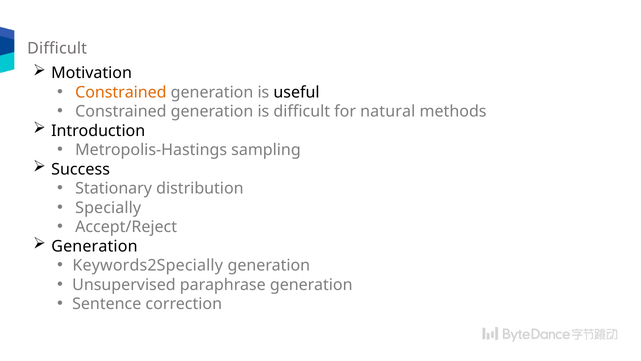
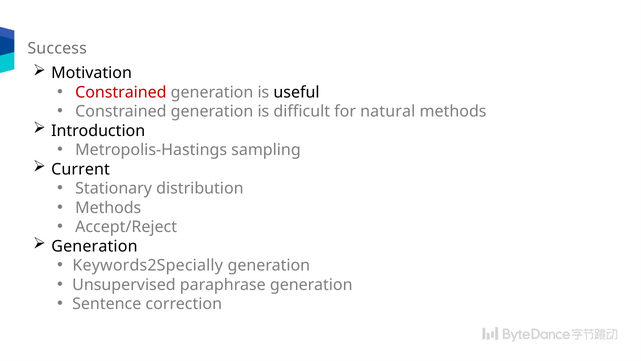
Difficult at (57, 49): Difficult -> Success
Constrained at (121, 92) colour: orange -> red
Success: Success -> Current
Specially at (108, 208): Specially -> Methods
